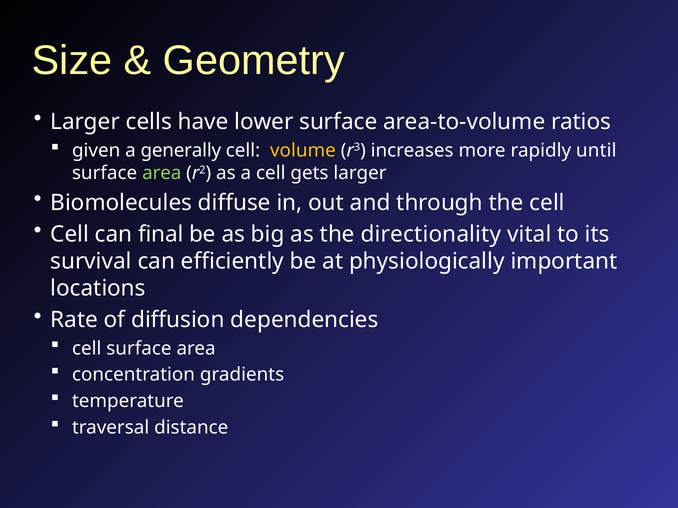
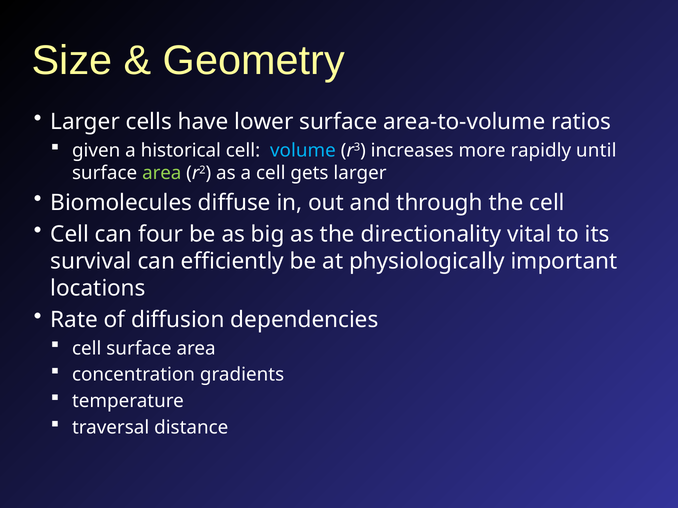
generally: generally -> historical
volume colour: yellow -> light blue
final: final -> four
